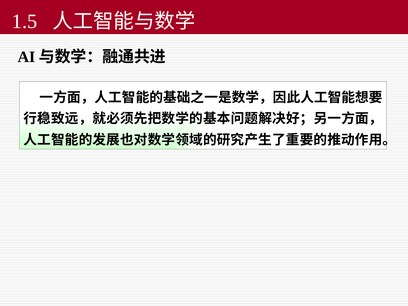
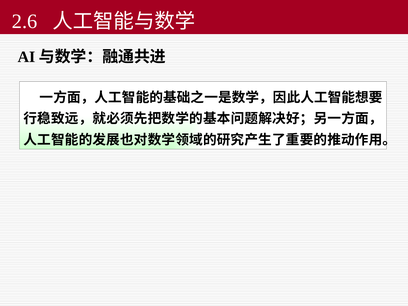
1.5: 1.5 -> 2.6
